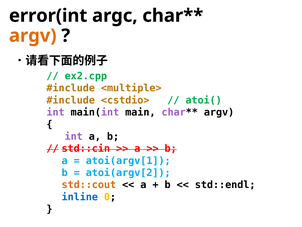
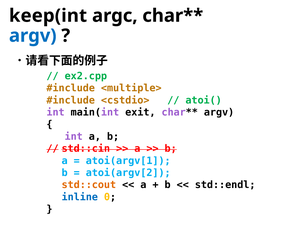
error(int: error(int -> keep(int
argv at (33, 36) colour: orange -> blue
main: main -> exit
